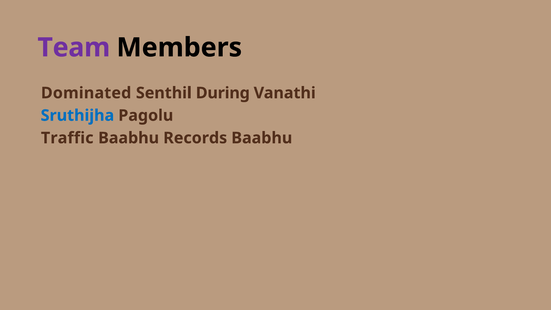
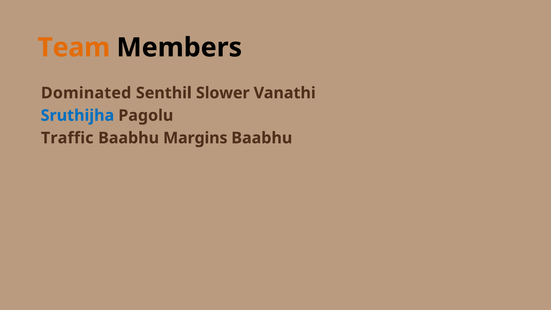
Team colour: purple -> orange
During: During -> Slower
Records: Records -> Margins
